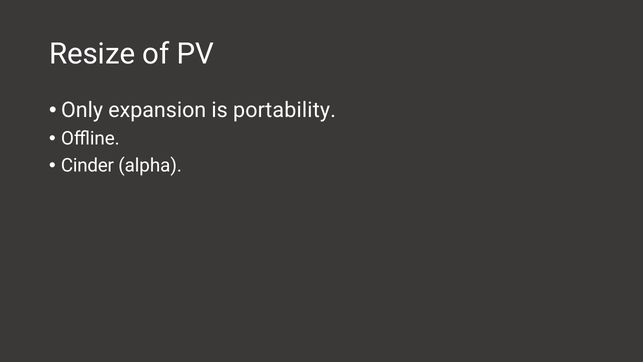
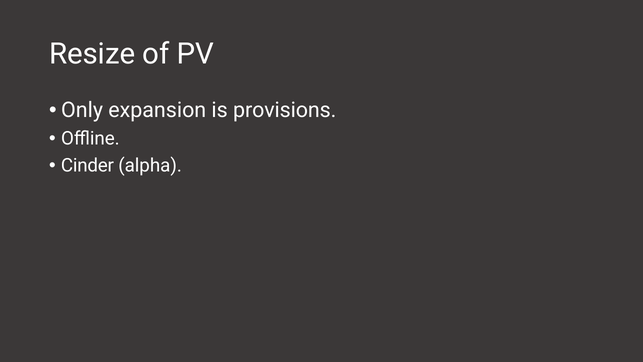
portability: portability -> provisions
